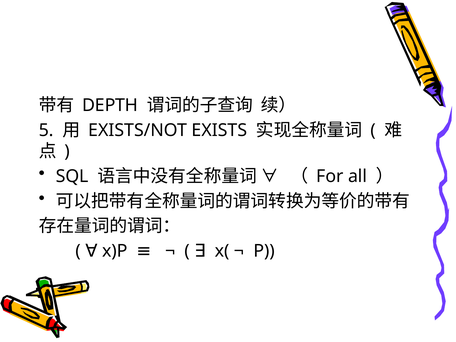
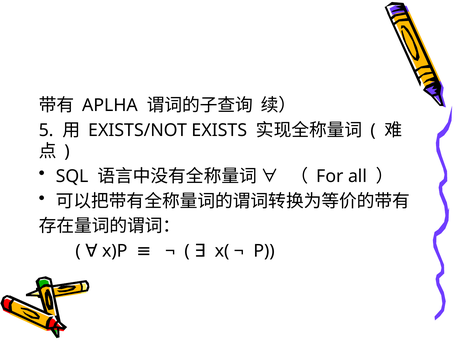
DEPTH: DEPTH -> APLHA
